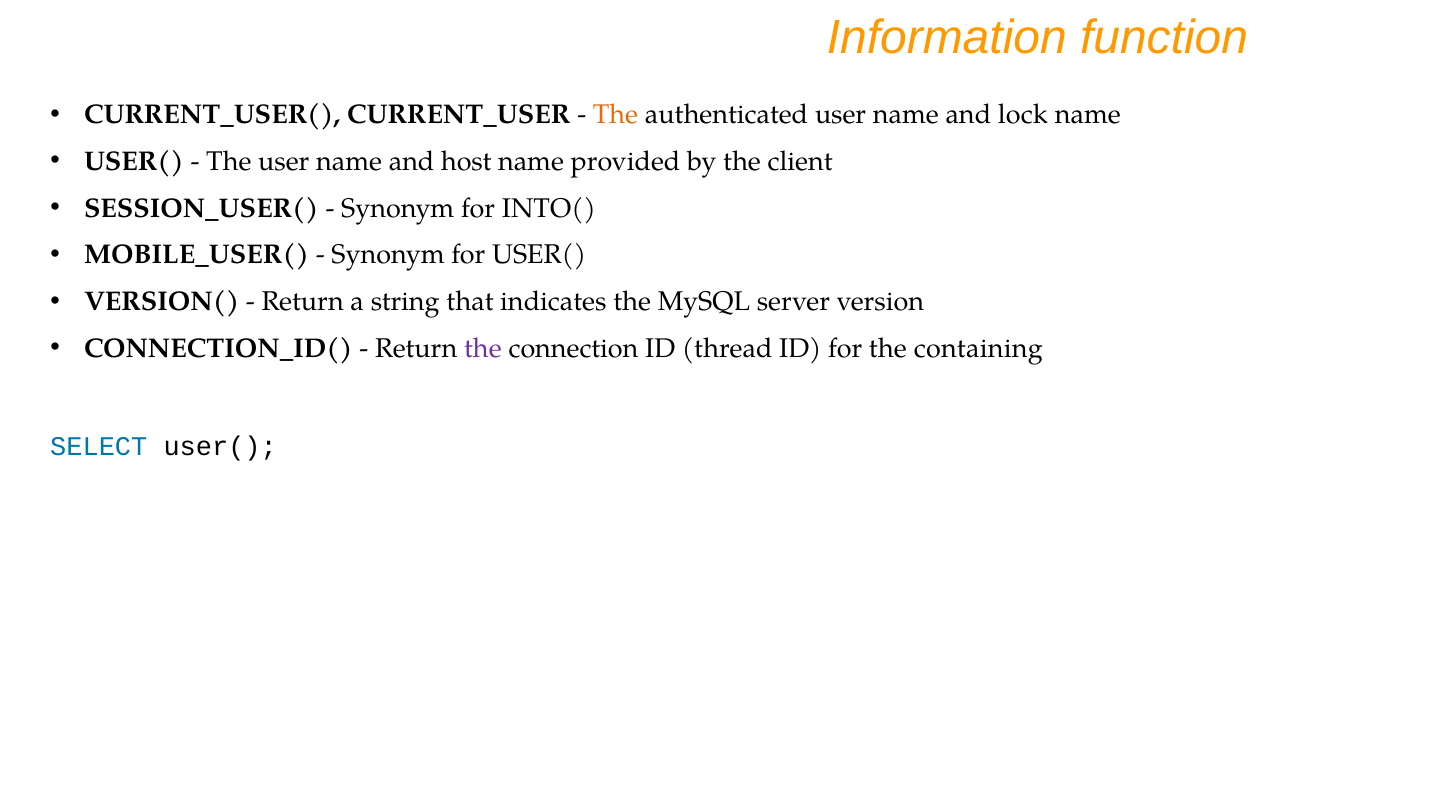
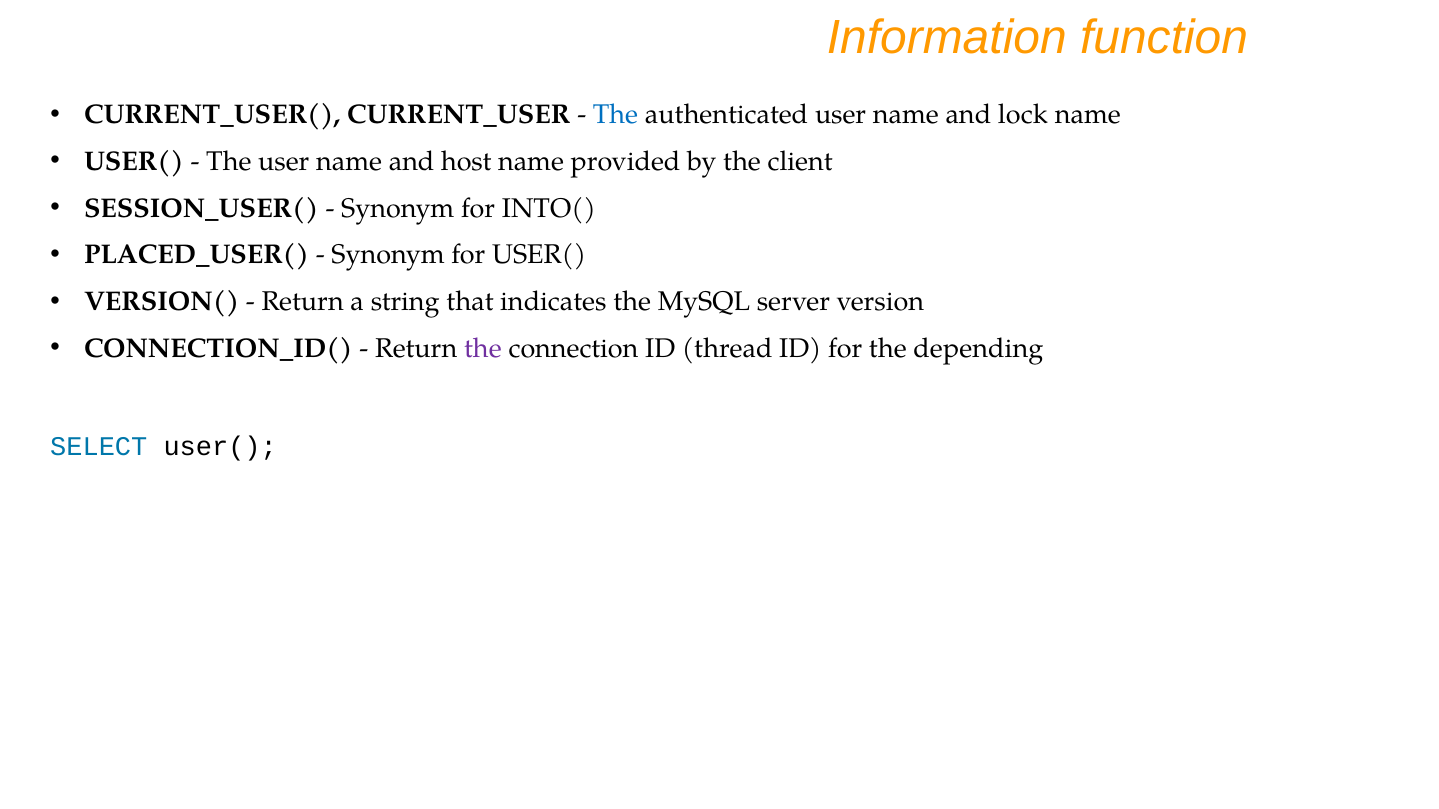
The at (616, 115) colour: orange -> blue
MOBILE_USER(: MOBILE_USER( -> PLACED_USER(
containing: containing -> depending
